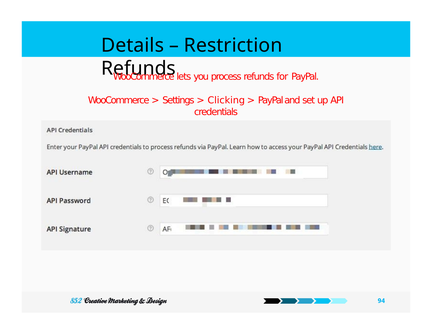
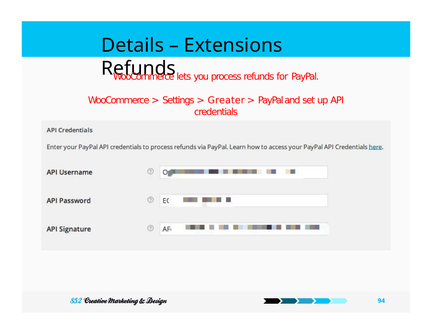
Restriction: Restriction -> Extensions
Clicking: Clicking -> Greater
